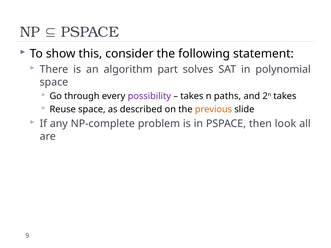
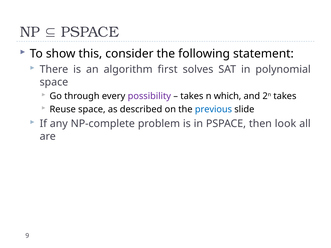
part: part -> first
paths: paths -> which
previous colour: orange -> blue
